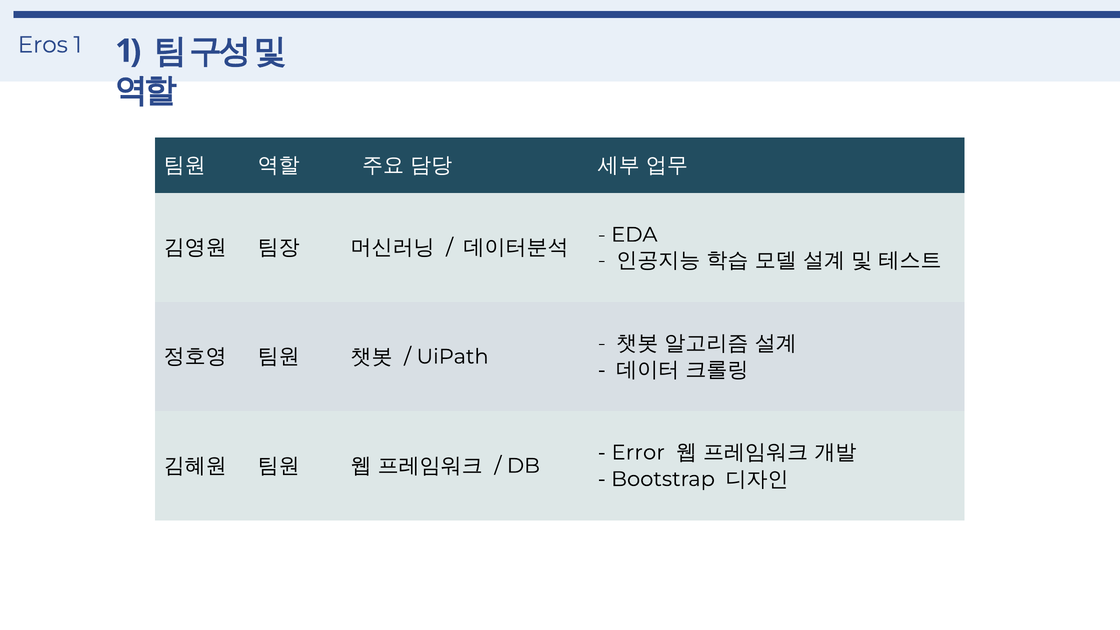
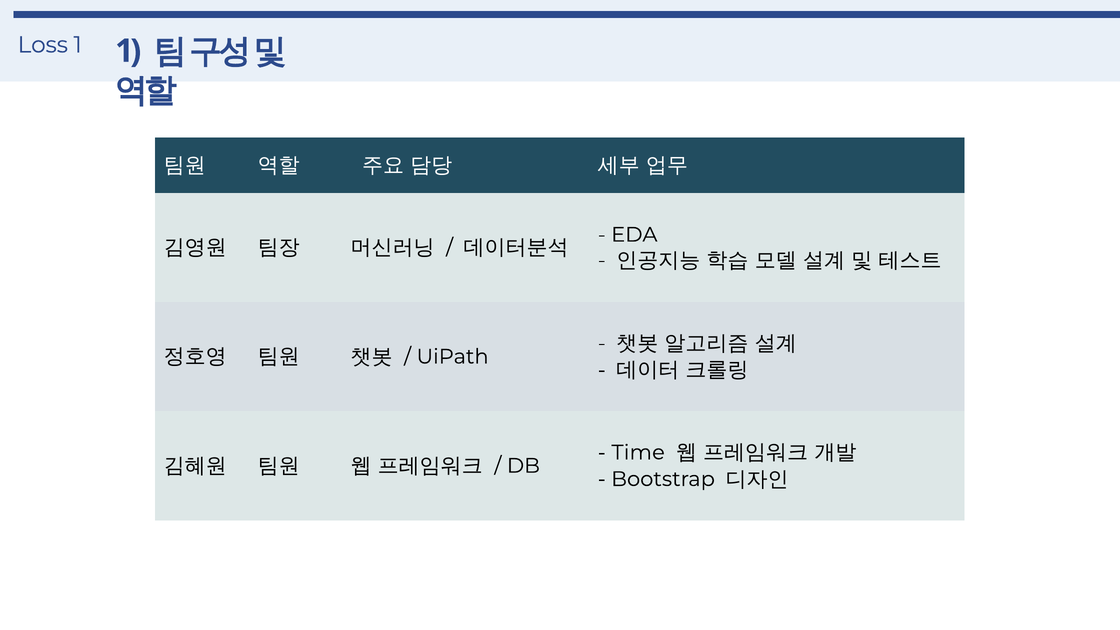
Eros: Eros -> Loss
Error: Error -> Time
